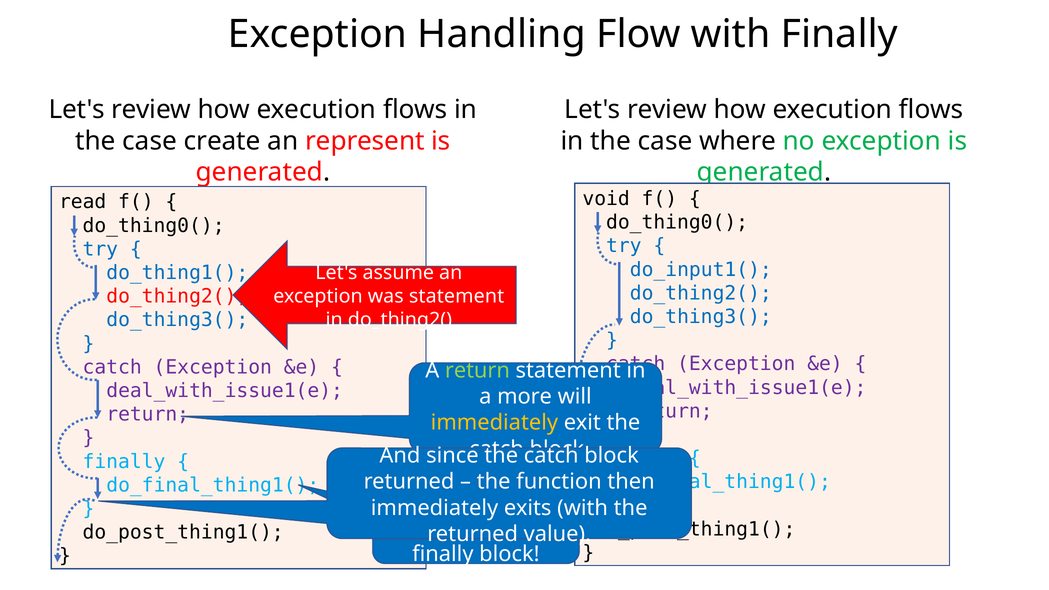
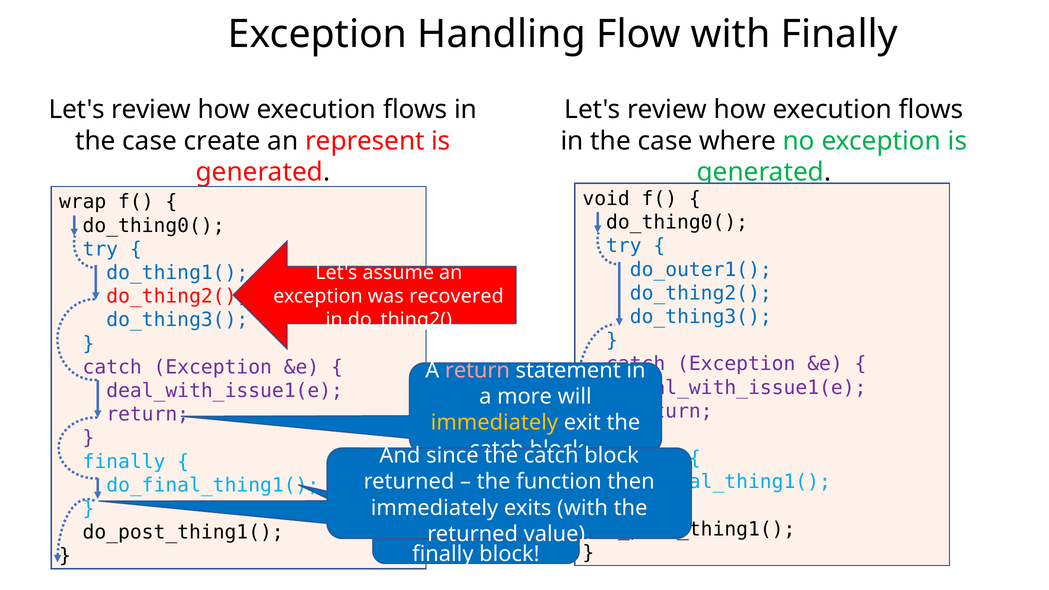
read: read -> wrap
do_input1(: do_input1( -> do_outer1(
was statement: statement -> recovered
return at (477, 370) colour: light green -> pink
